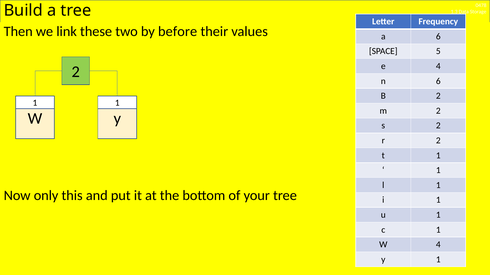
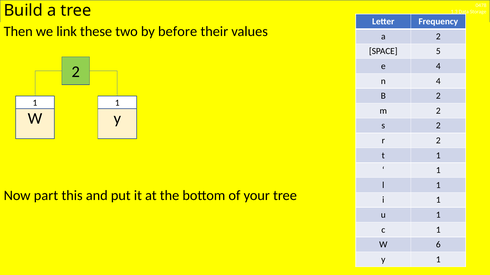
a 6: 6 -> 2
n 6: 6 -> 4
only: only -> part
W 4: 4 -> 6
